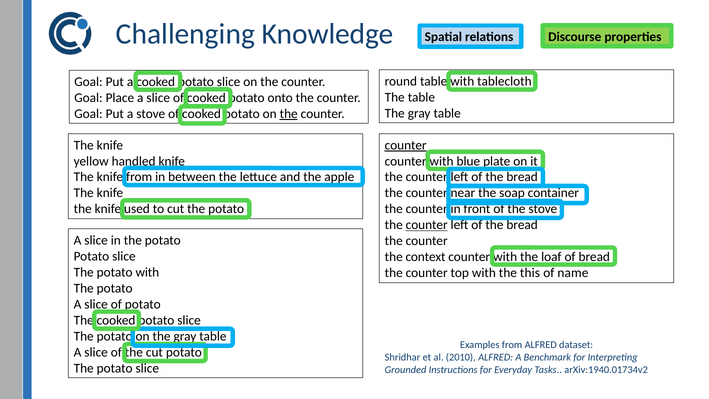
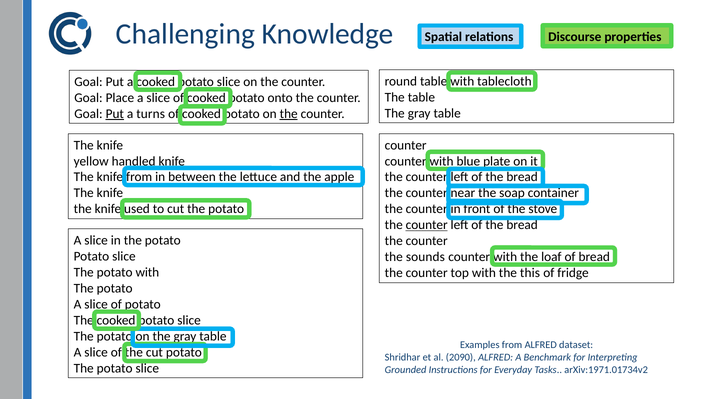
Put at (115, 114) underline: none -> present
a stove: stove -> turns
counter at (406, 145) underline: present -> none
context: context -> sounds
name: name -> fridge
2010: 2010 -> 2090
arXiv:1940.01734v2: arXiv:1940.01734v2 -> arXiv:1971.01734v2
